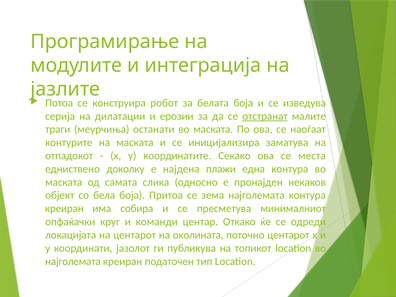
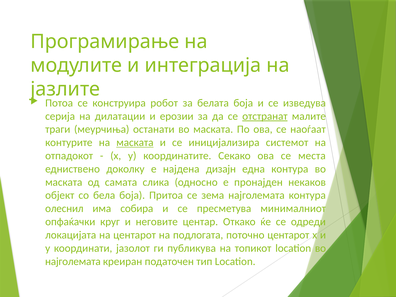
маската at (135, 143) underline: none -> present
заматува: заматува -> системот
плажи: плажи -> дизајн
креиран at (64, 209): креиран -> олеснил
команди: команди -> неговите
околината: околината -> подлогата
